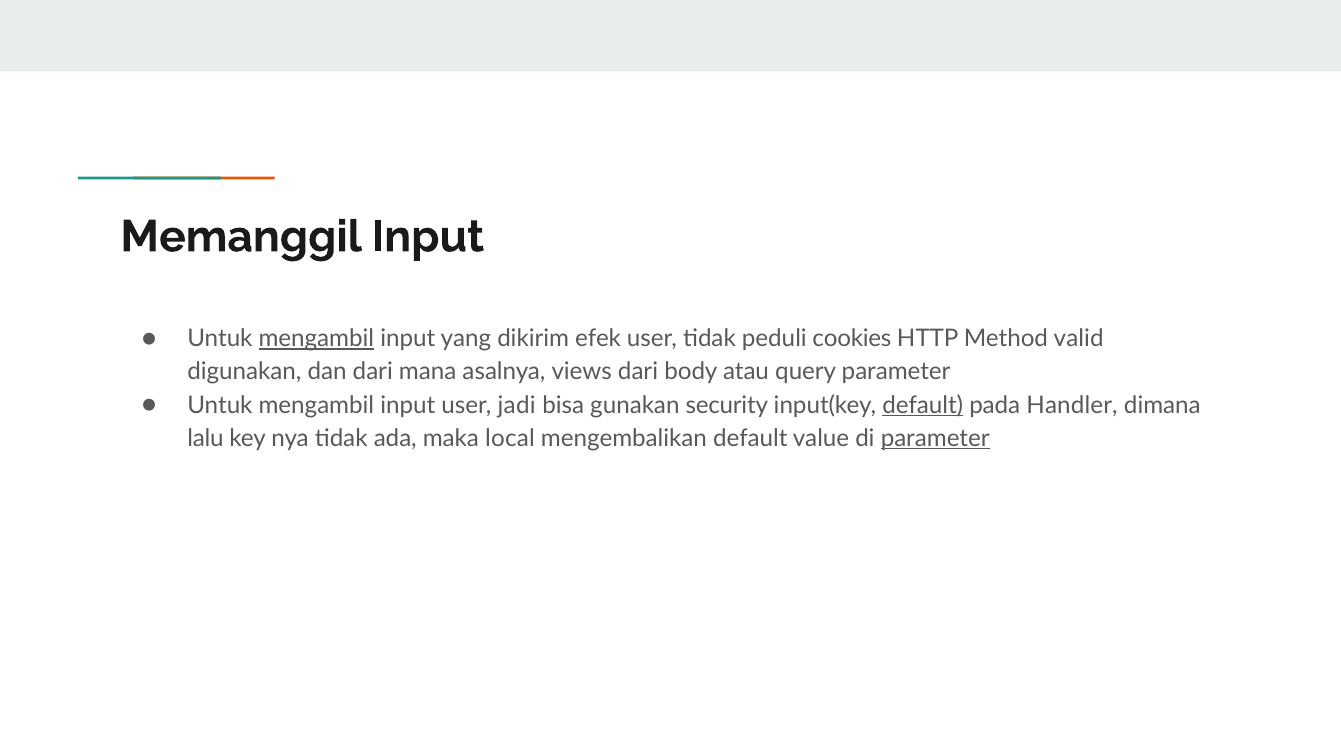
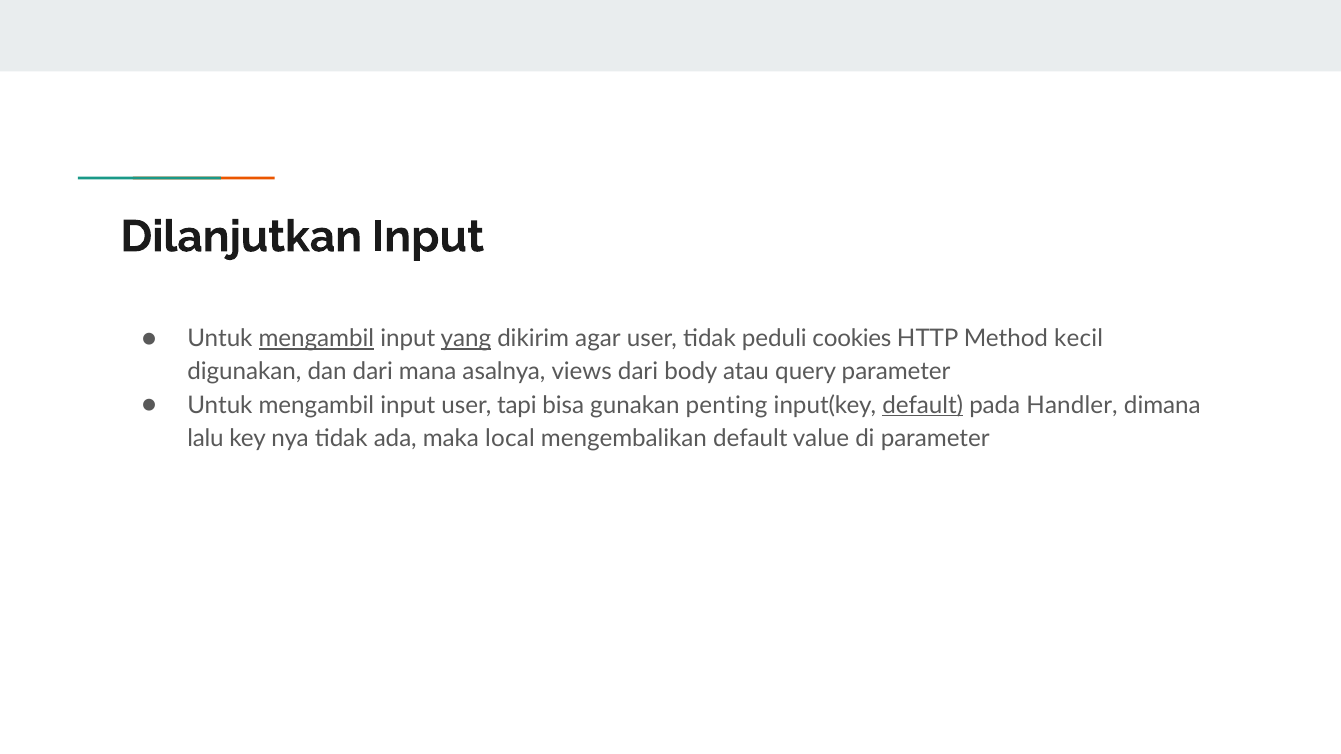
Memanggil: Memanggil -> Dilanjutkan
yang underline: none -> present
efek: efek -> agar
valid: valid -> kecil
jadi: jadi -> tapi
security: security -> penting
parameter at (935, 439) underline: present -> none
